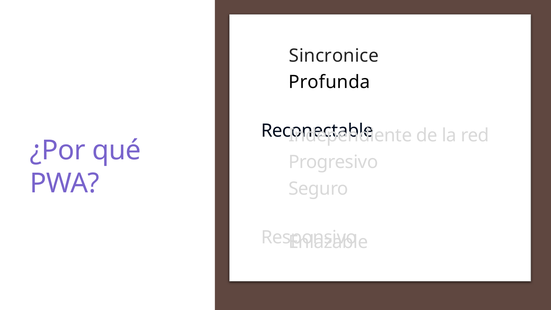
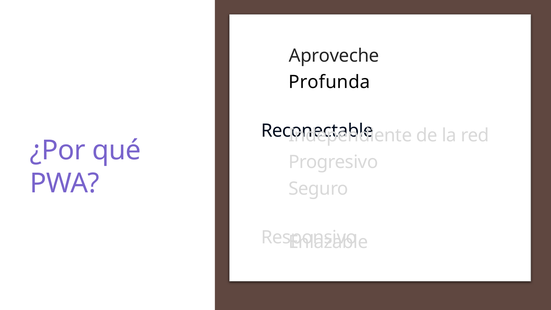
Sincronice: Sincronice -> Aproveche
